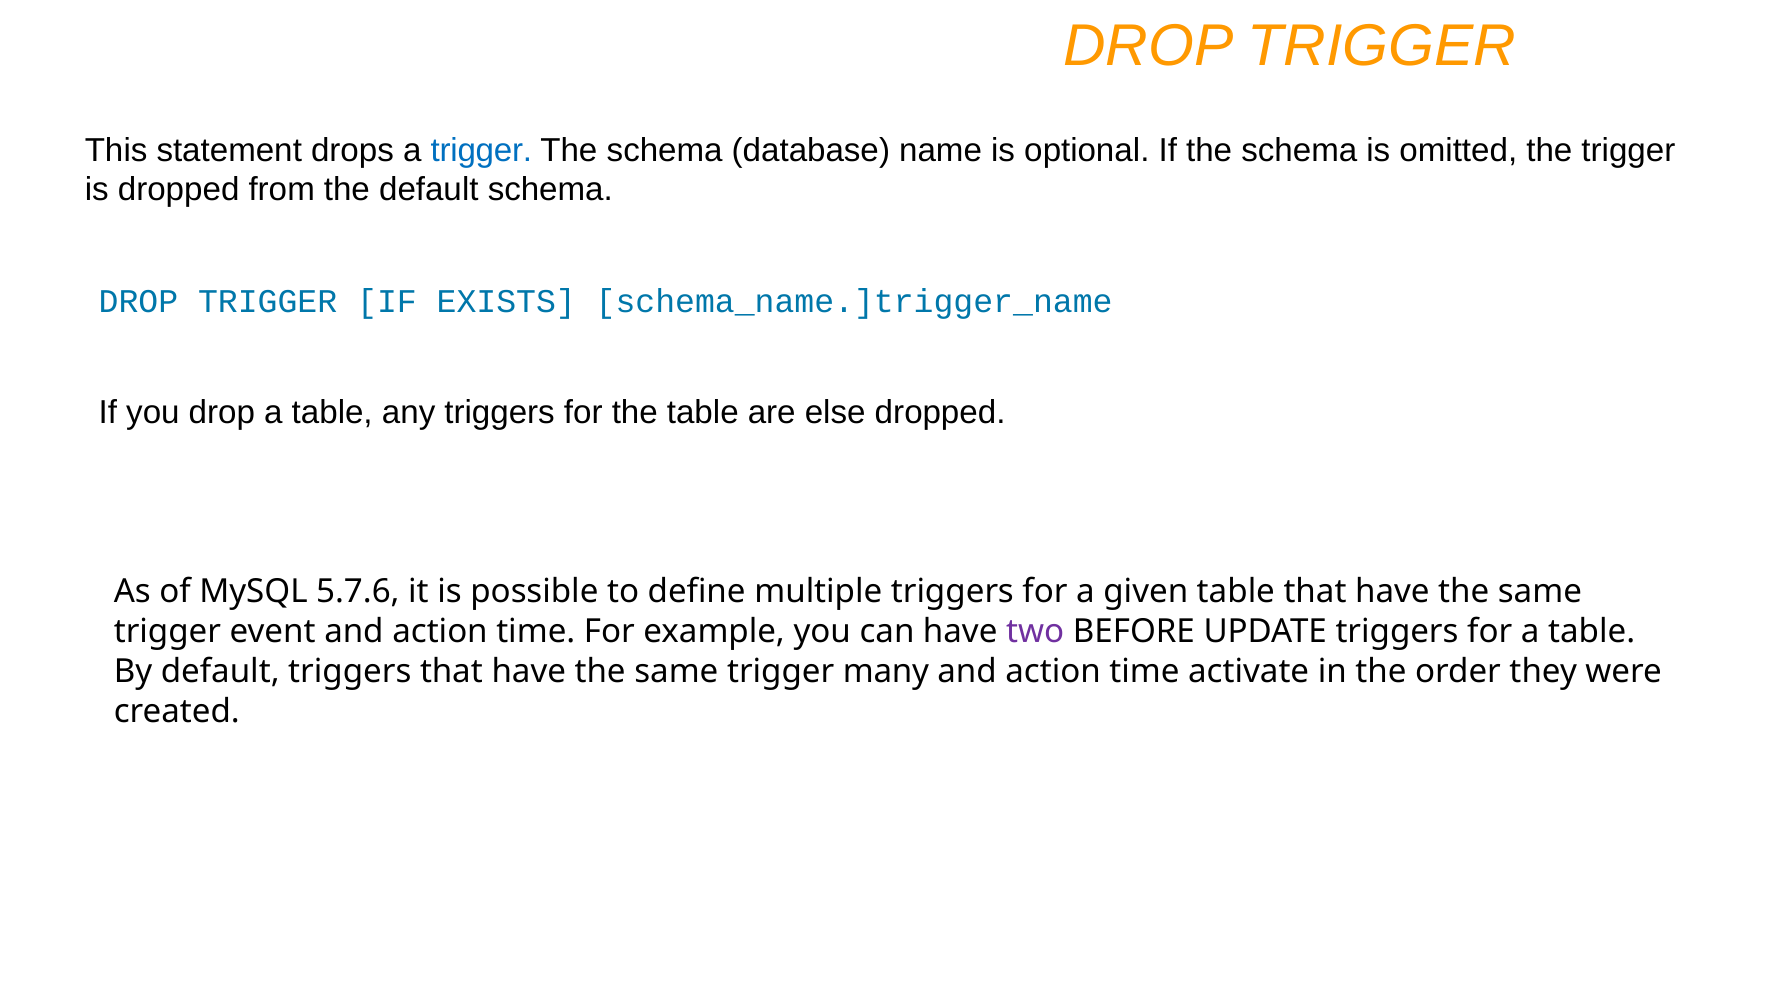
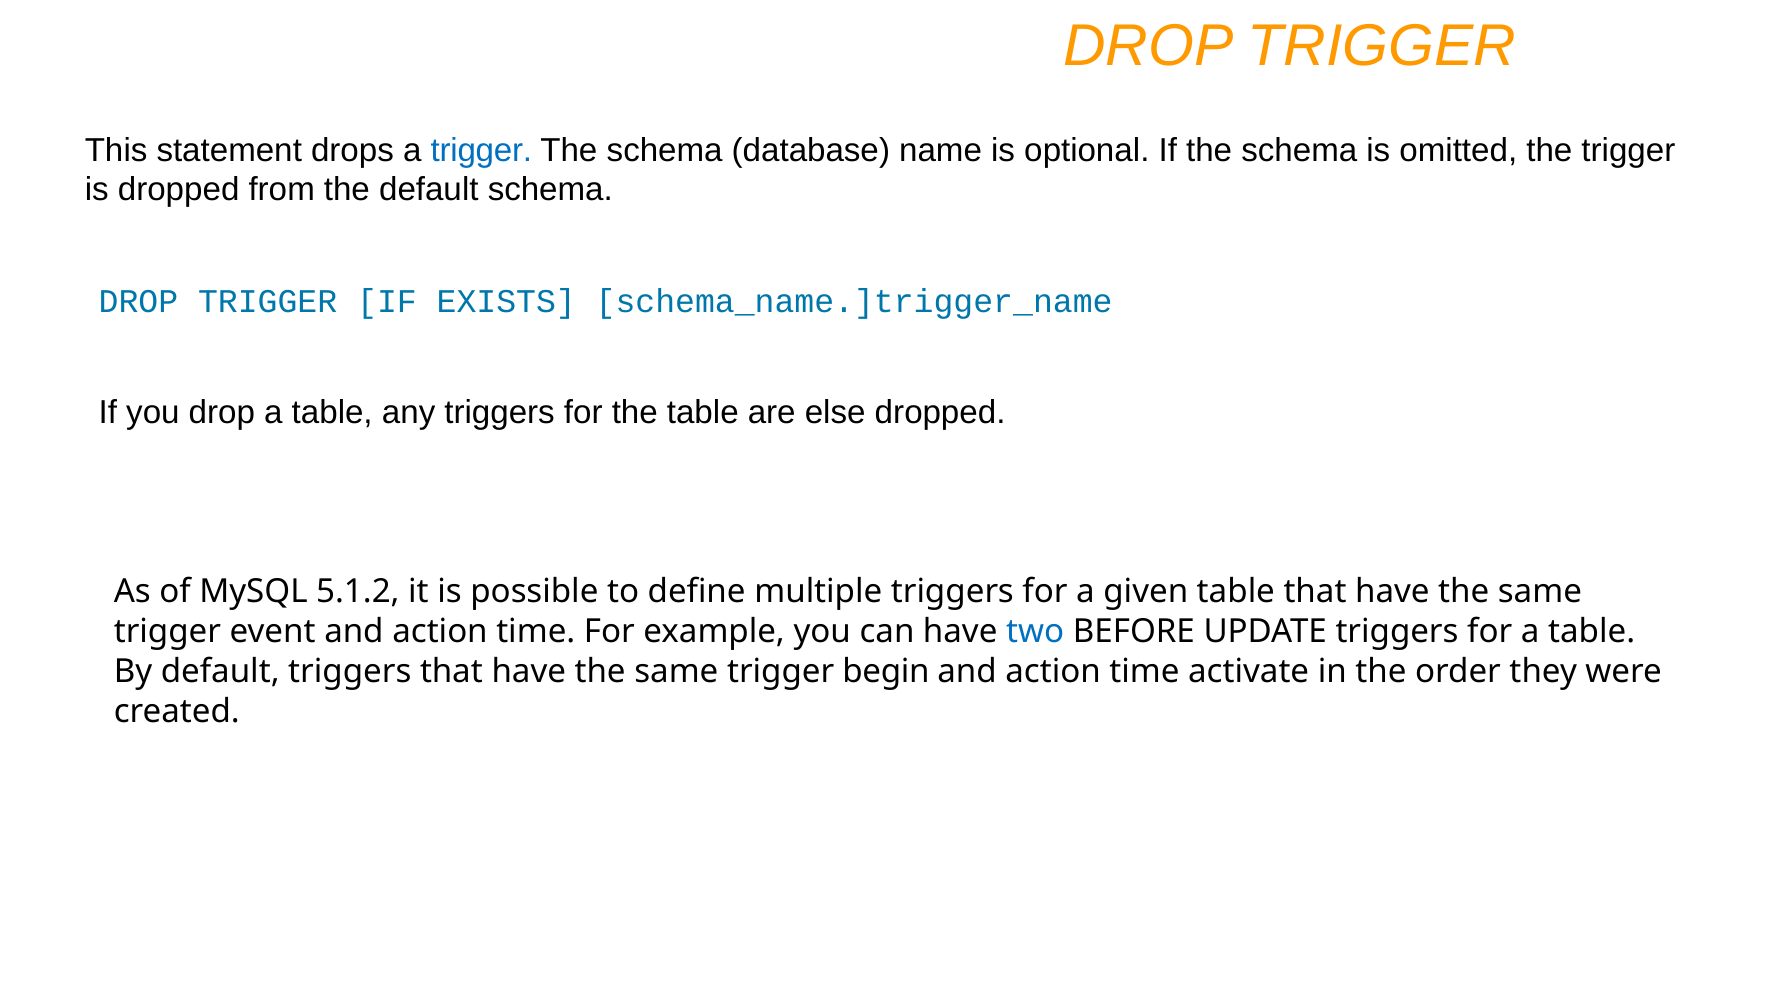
5.7.6: 5.7.6 -> 5.1.2
two colour: purple -> blue
many: many -> begin
